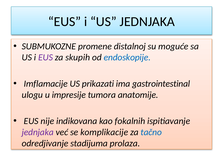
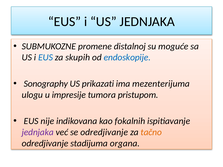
EUS at (46, 58) colour: purple -> blue
Imflamacije: Imflamacije -> Sonography
gastrointestinal: gastrointestinal -> mezenterijuma
anatomije: anatomije -> pristupom
se komplikacije: komplikacije -> odredjivanje
tačno colour: blue -> orange
prolaza: prolaza -> organa
